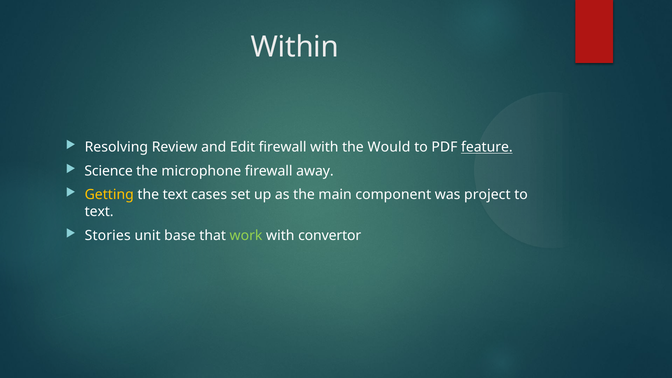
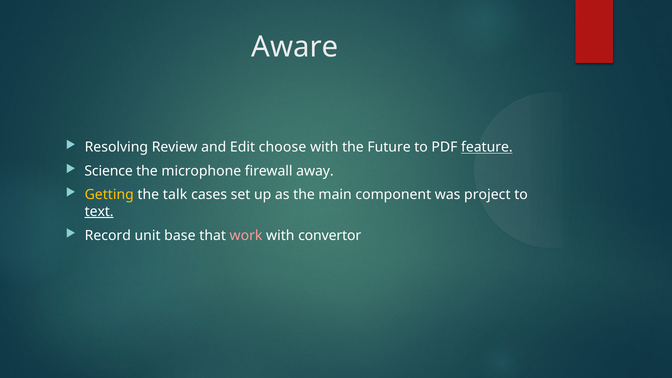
Within: Within -> Aware
Edit firewall: firewall -> choose
Would: Would -> Future
the text: text -> talk
text at (99, 212) underline: none -> present
Stories: Stories -> Record
work colour: light green -> pink
